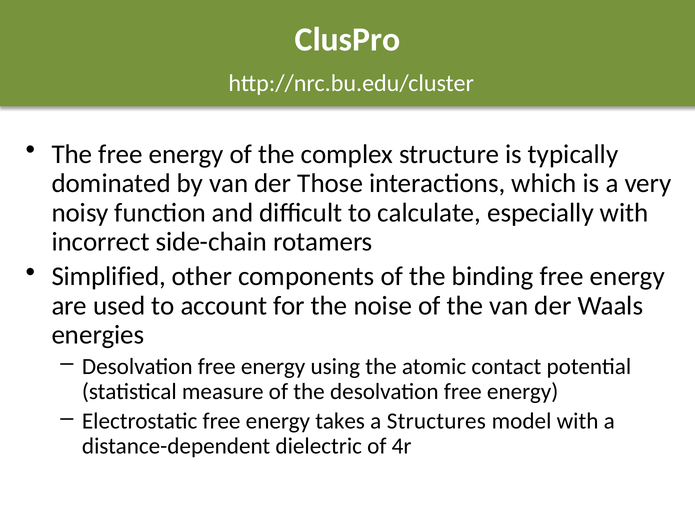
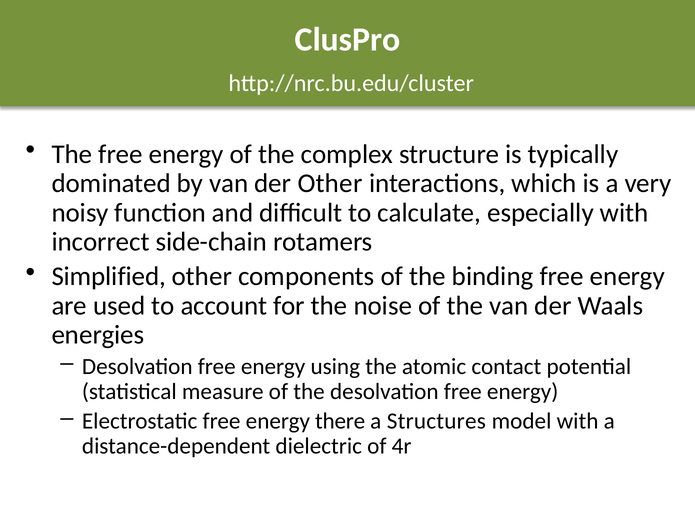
der Those: Those -> Other
takes: takes -> there
